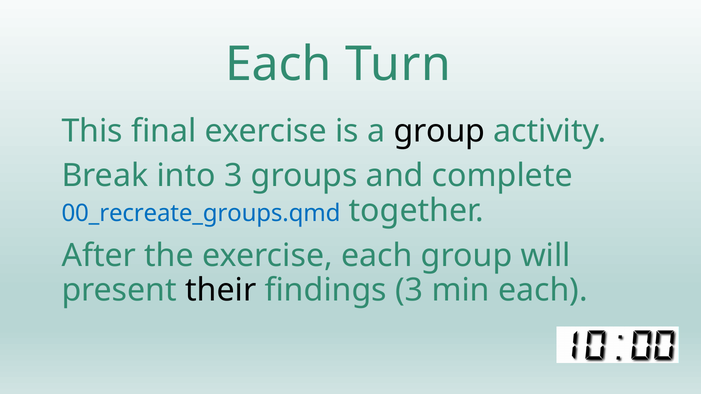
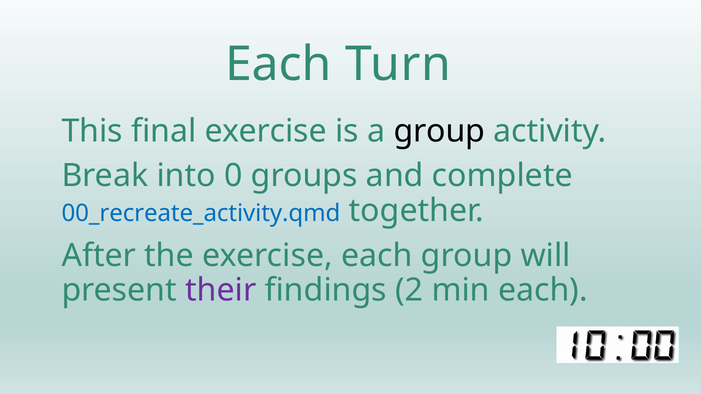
into 3: 3 -> 0
00_recreate_groups.qmd: 00_recreate_groups.qmd -> 00_recreate_activity.qmd
their colour: black -> purple
findings 3: 3 -> 2
